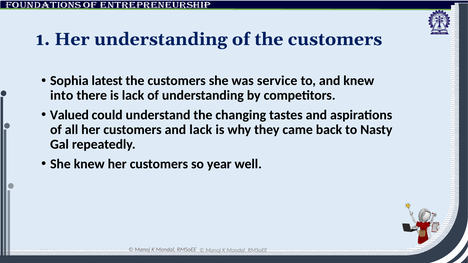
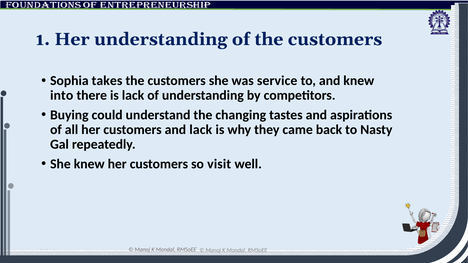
latest: latest -> takes
Valued: Valued -> Buying
year: year -> visit
